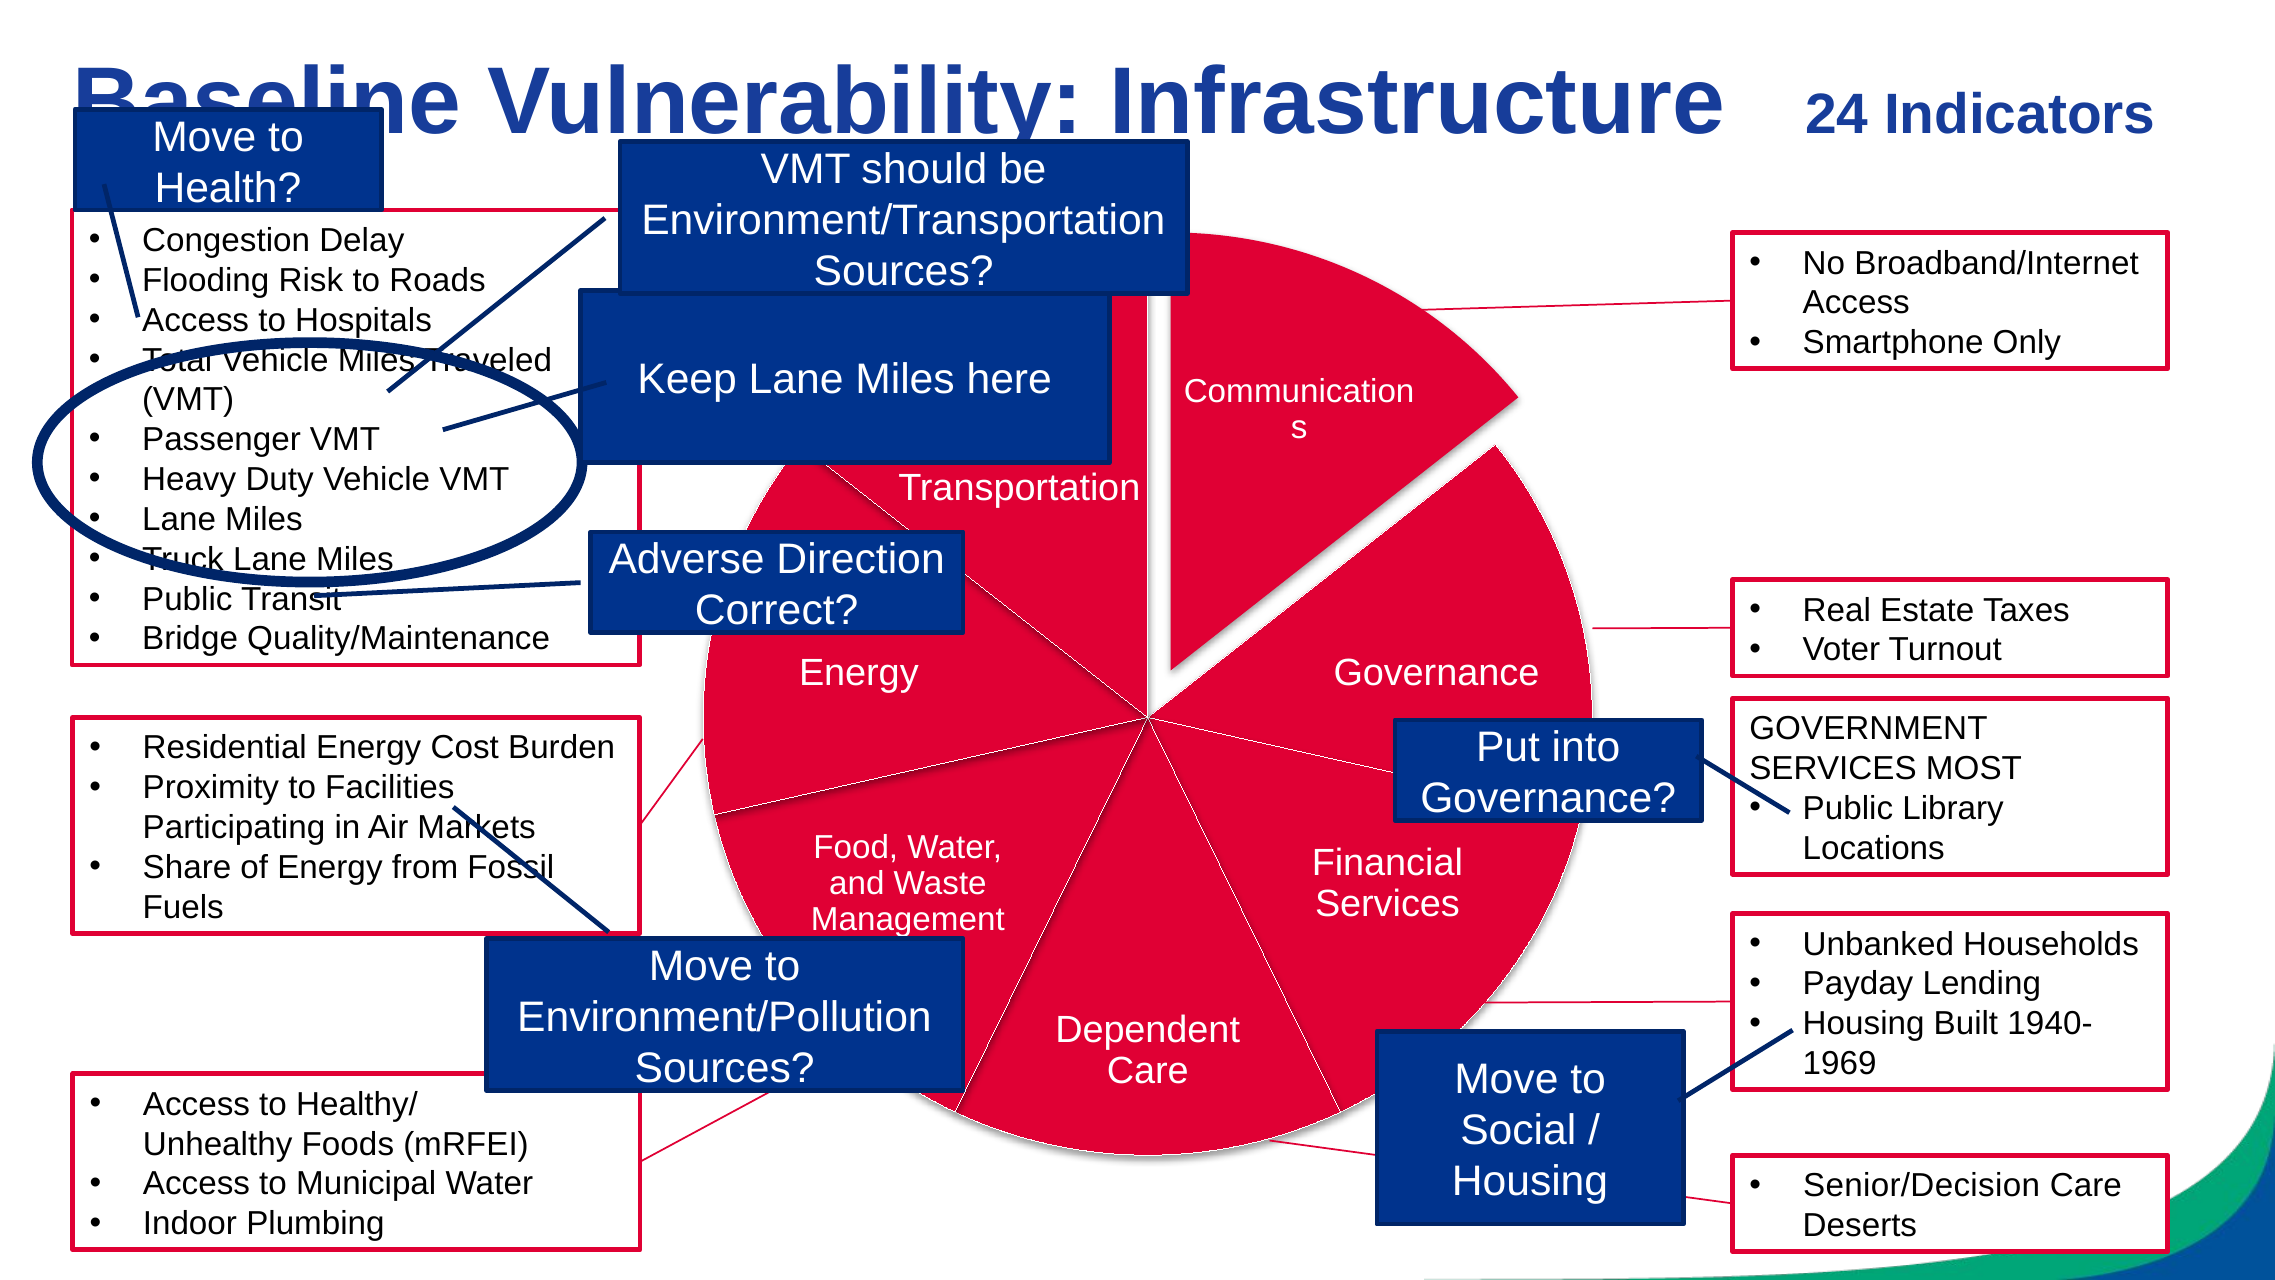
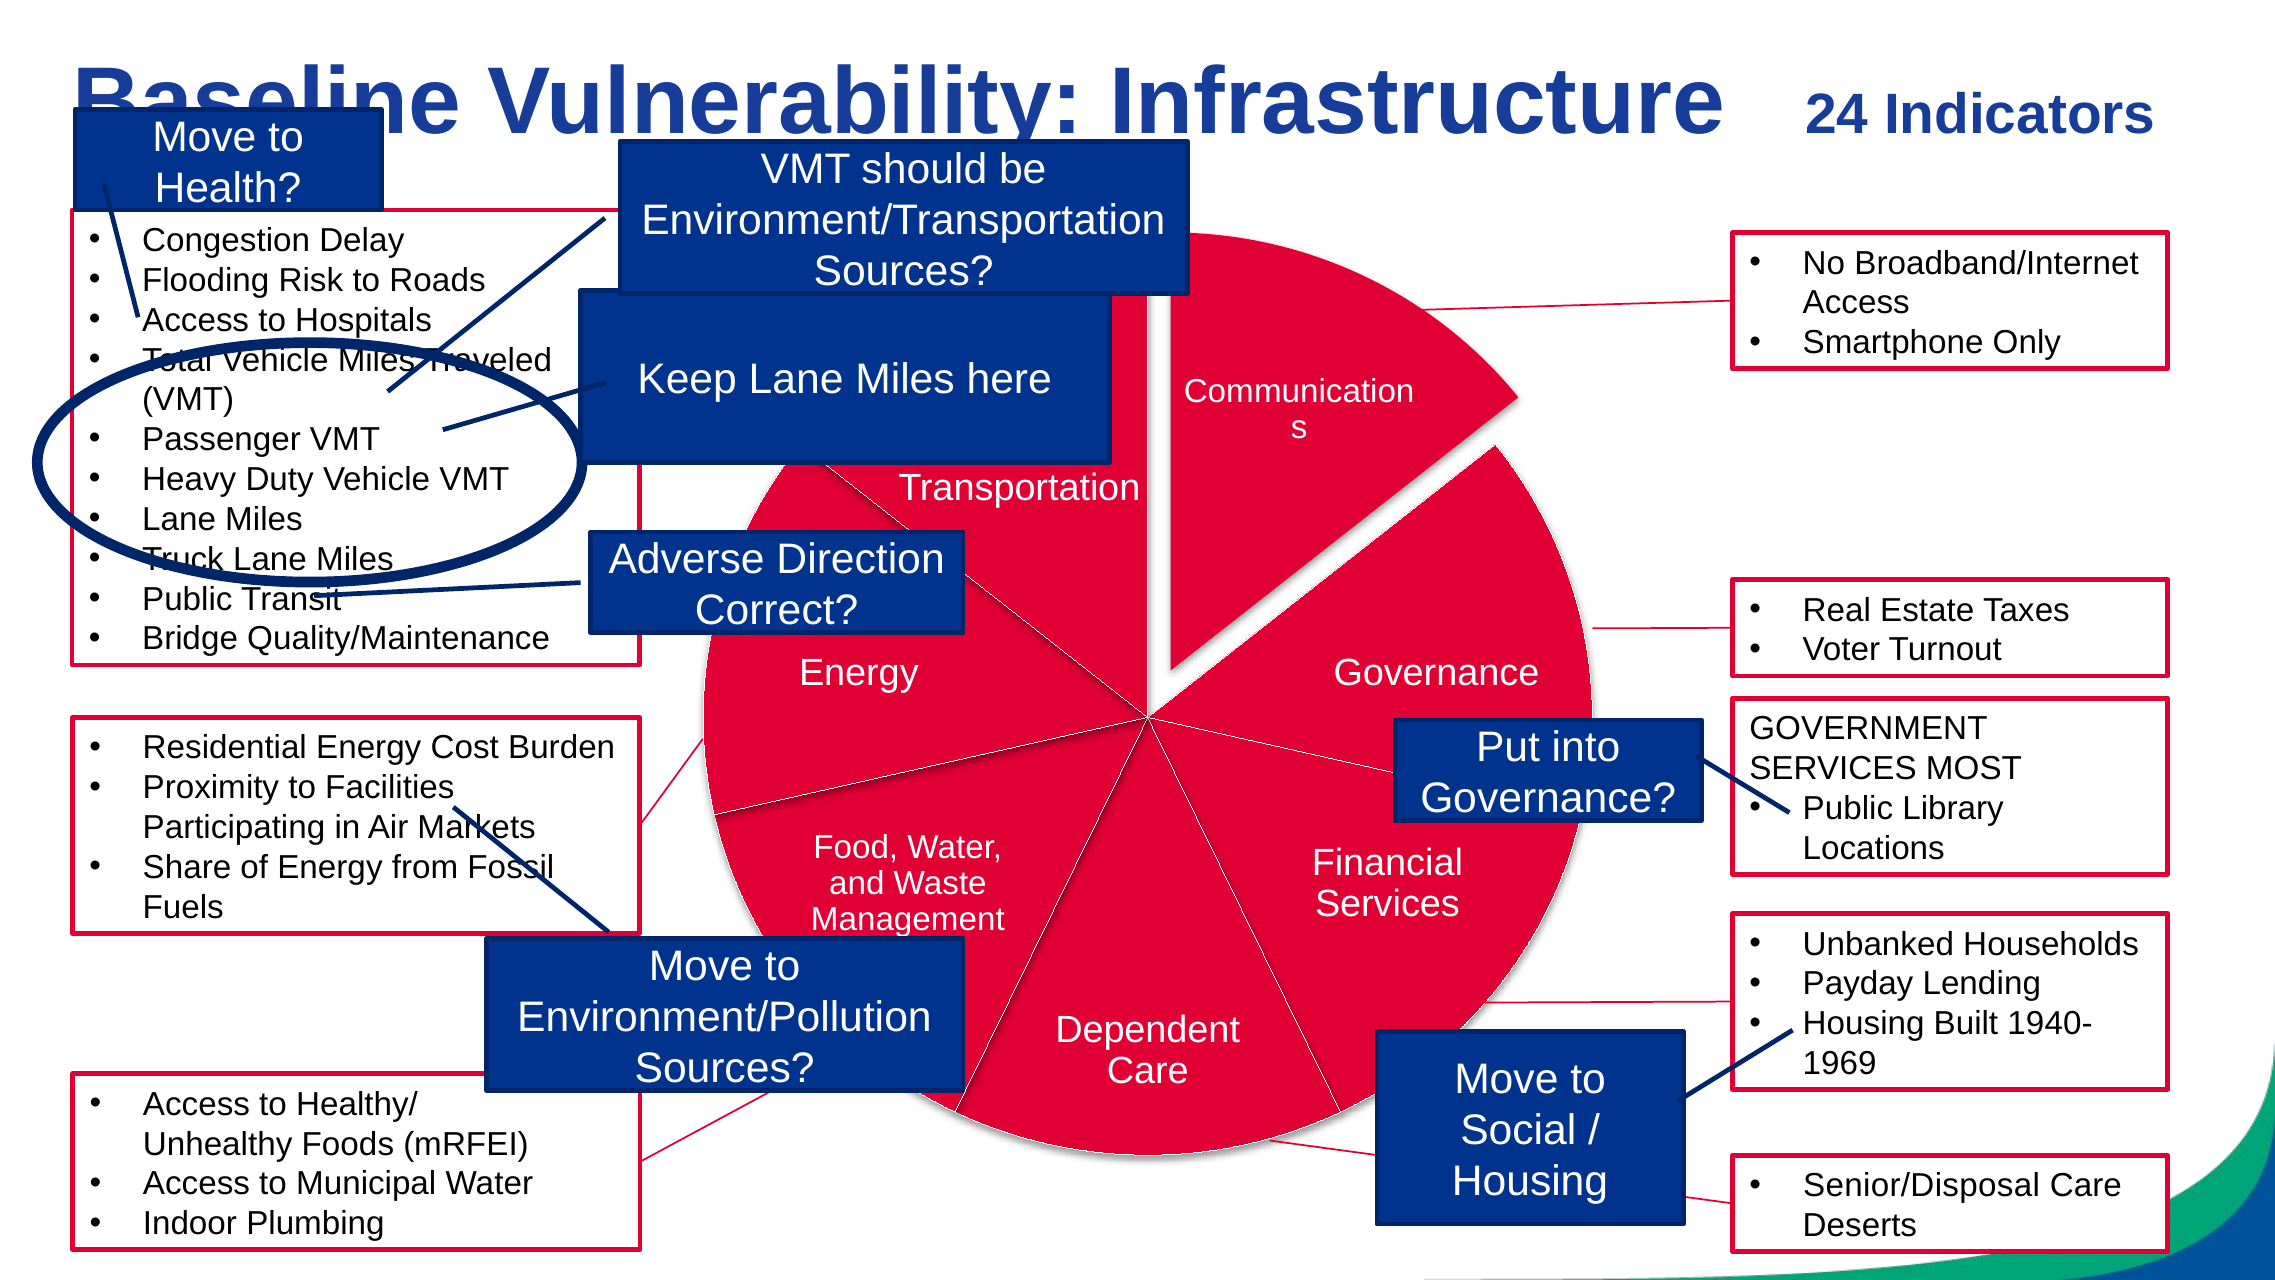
Senior/Decision: Senior/Decision -> Senior/Disposal
